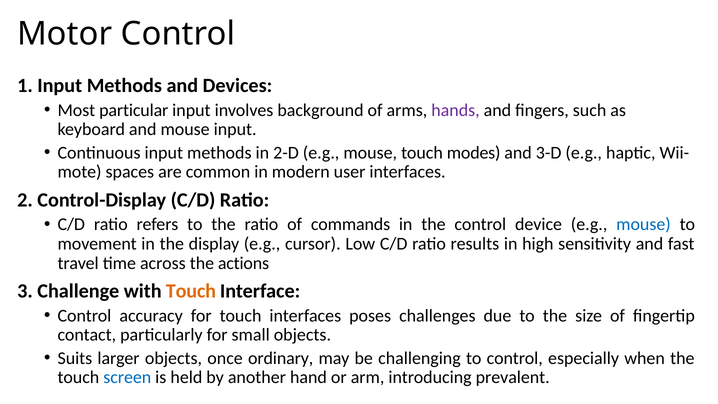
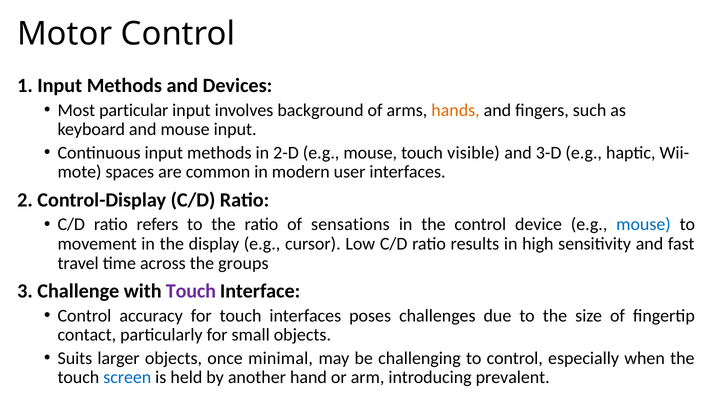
hands colour: purple -> orange
modes: modes -> visible
commands: commands -> sensations
actions: actions -> groups
Touch at (191, 291) colour: orange -> purple
ordinary: ordinary -> minimal
